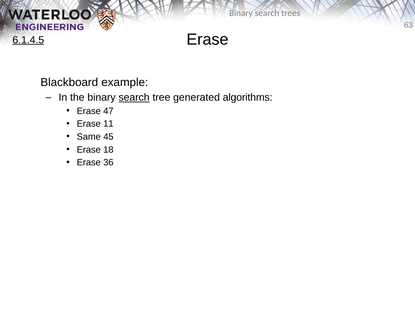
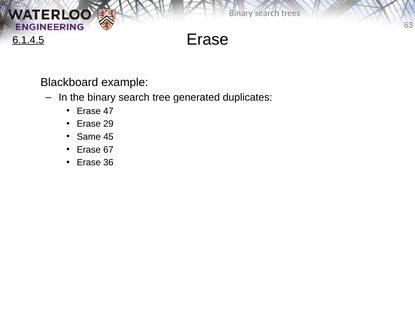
search at (134, 98) underline: present -> none
algorithms: algorithms -> duplicates
11: 11 -> 29
18: 18 -> 67
